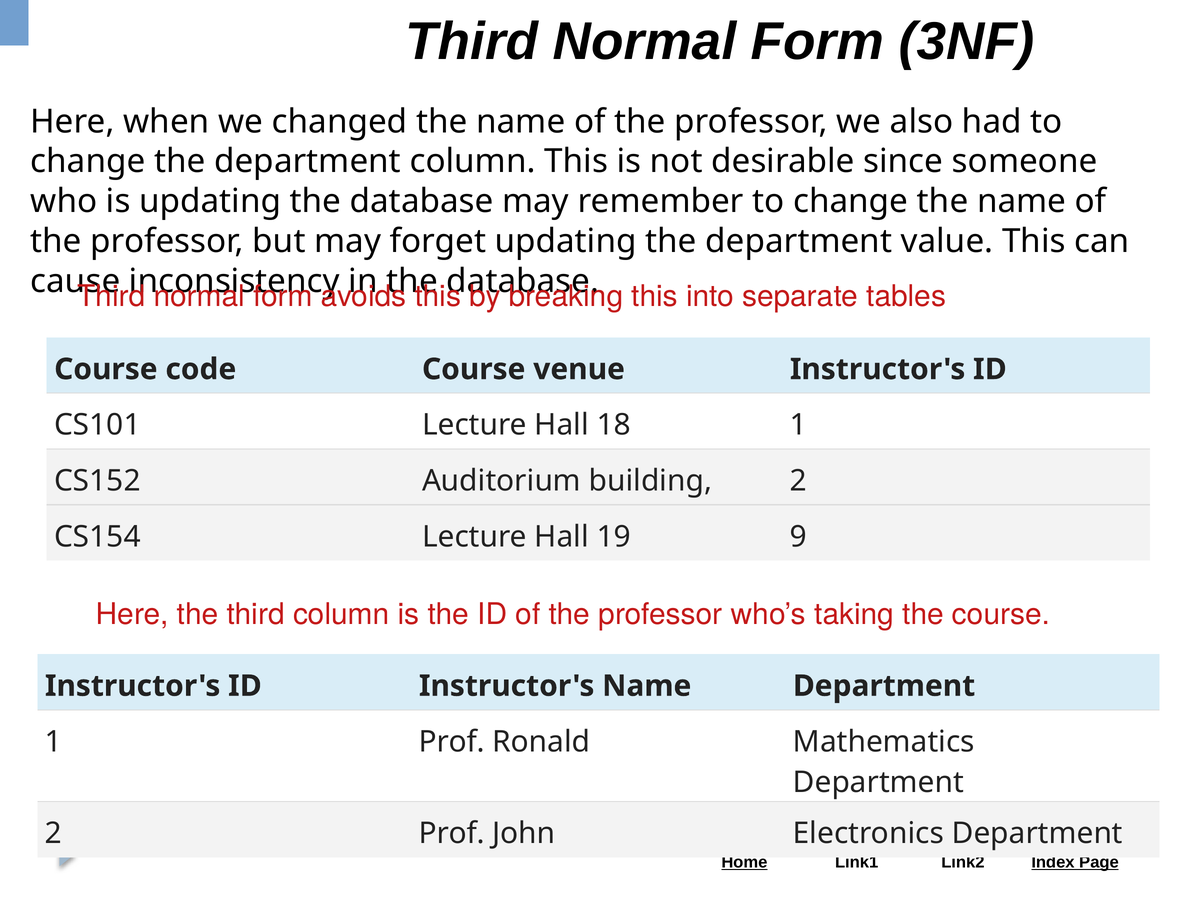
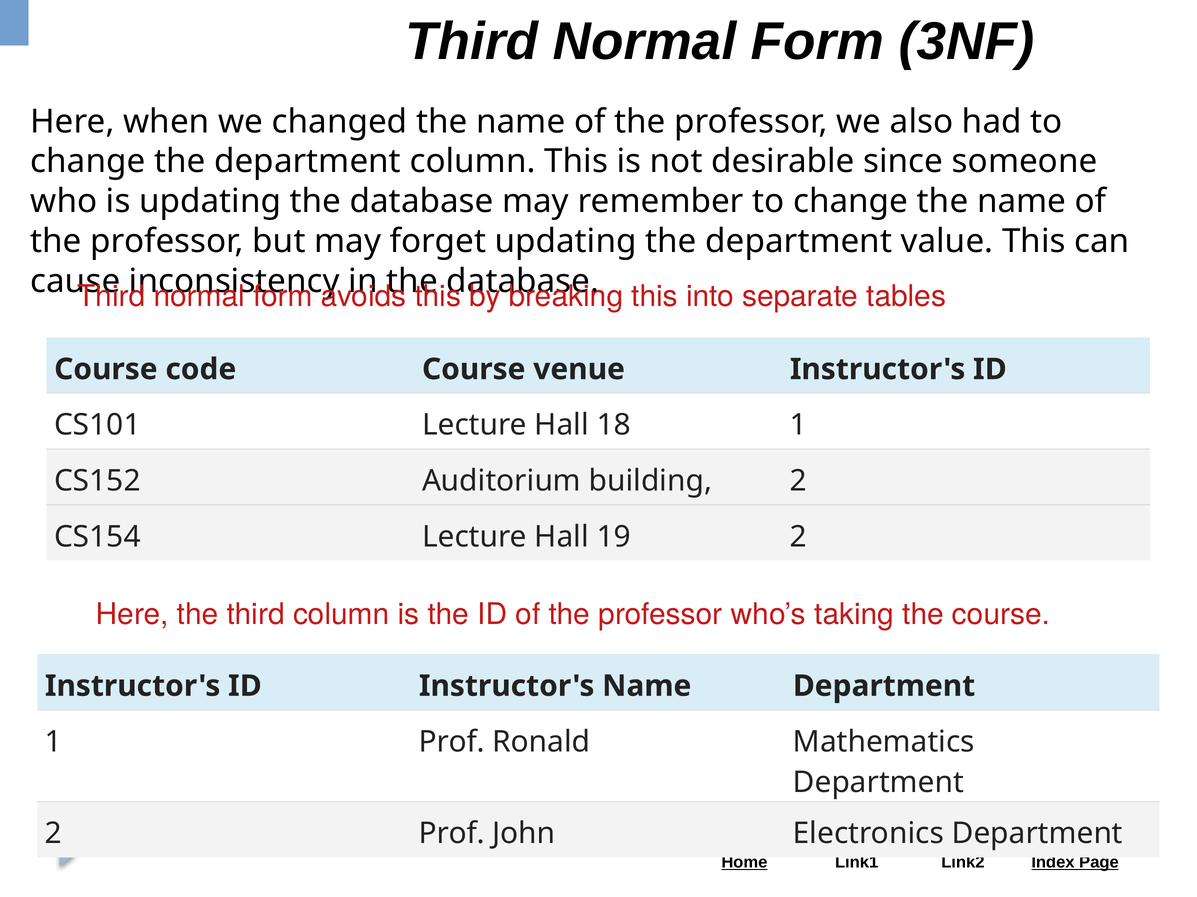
19 9: 9 -> 2
